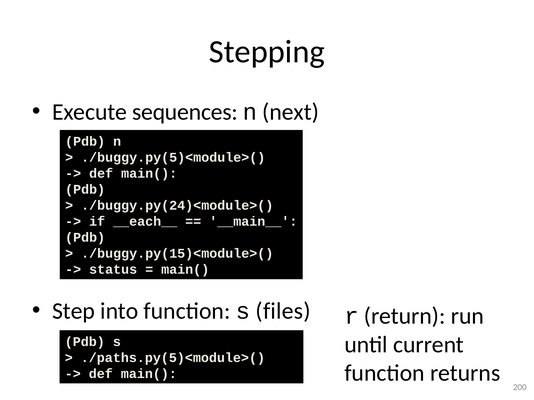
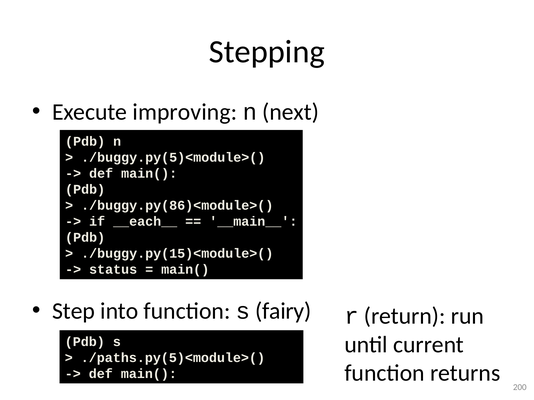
sequences: sequences -> improving
./buggy.py(24)<module>(: ./buggy.py(24)<module>( -> ./buggy.py(86)<module>(
files: files -> fairy
